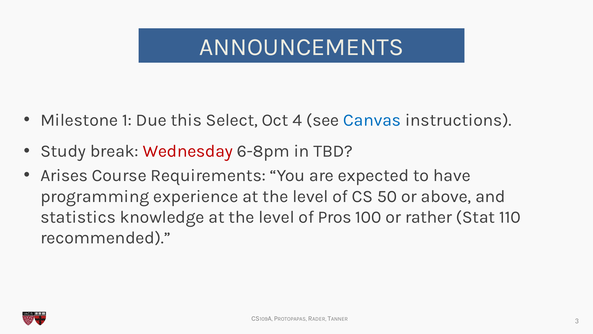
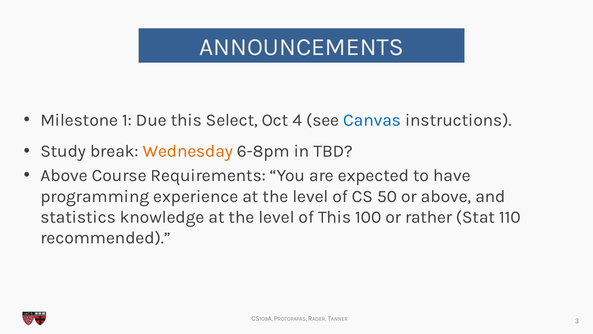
Wednesday colour: red -> orange
Arises at (64, 175): Arises -> Above
of Pros: Pros -> This
